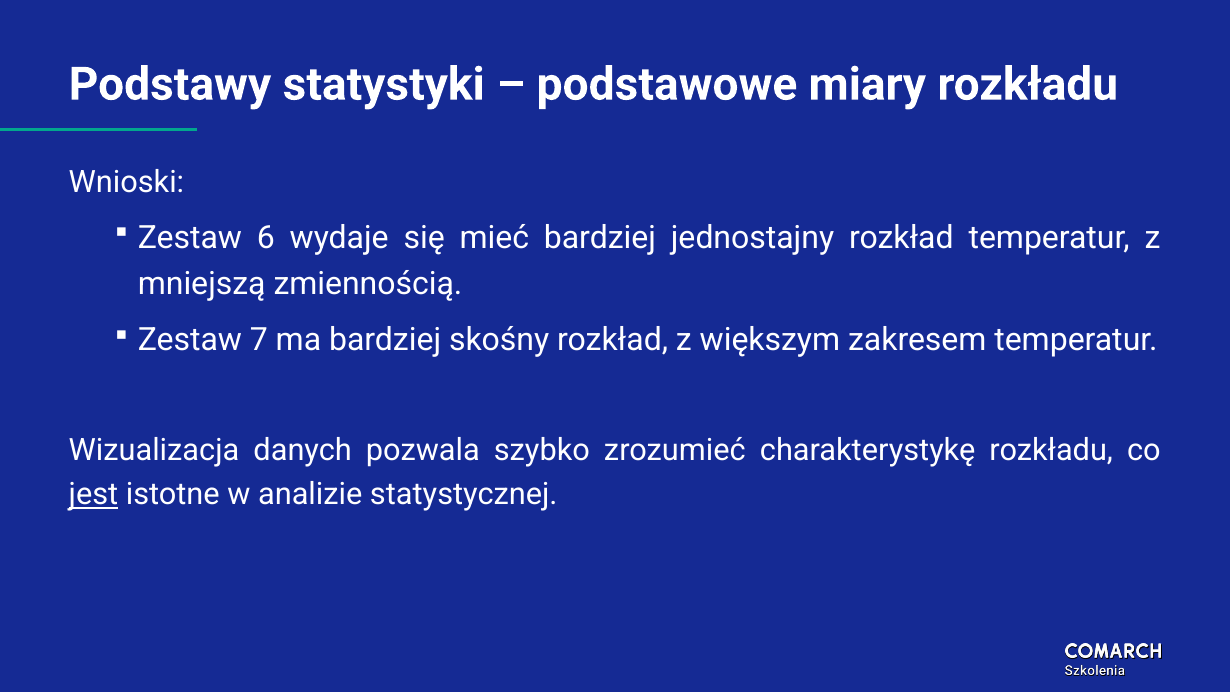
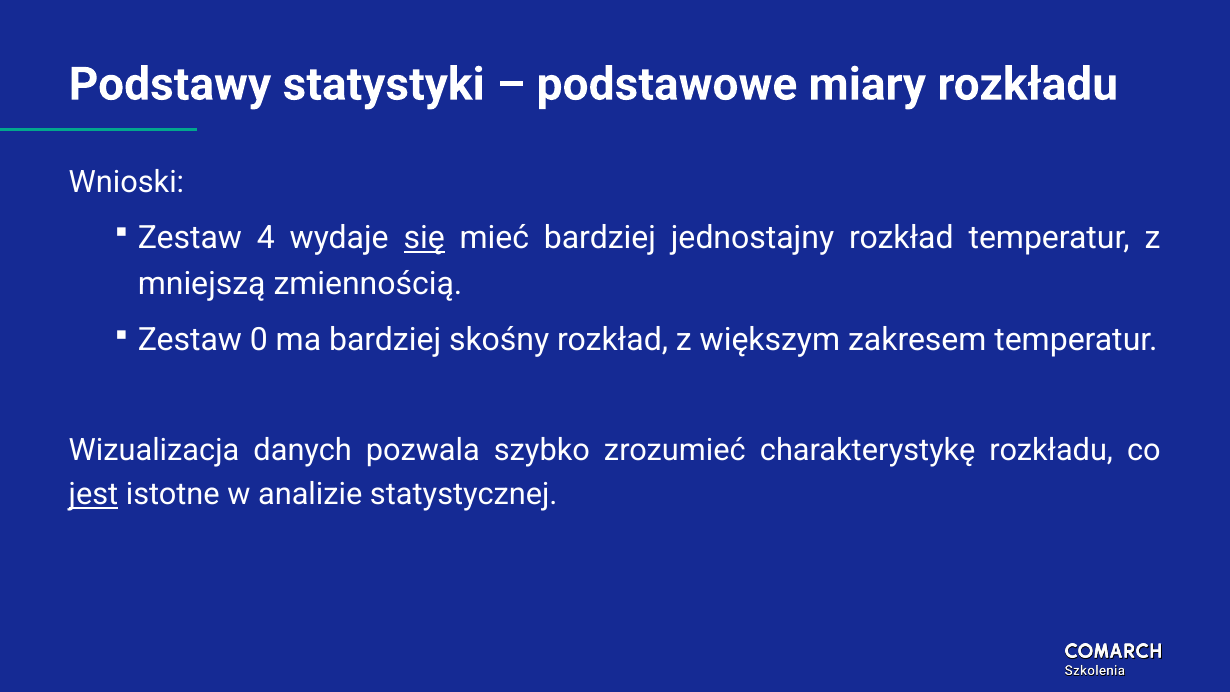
6: 6 -> 4
się underline: none -> present
7: 7 -> 0
